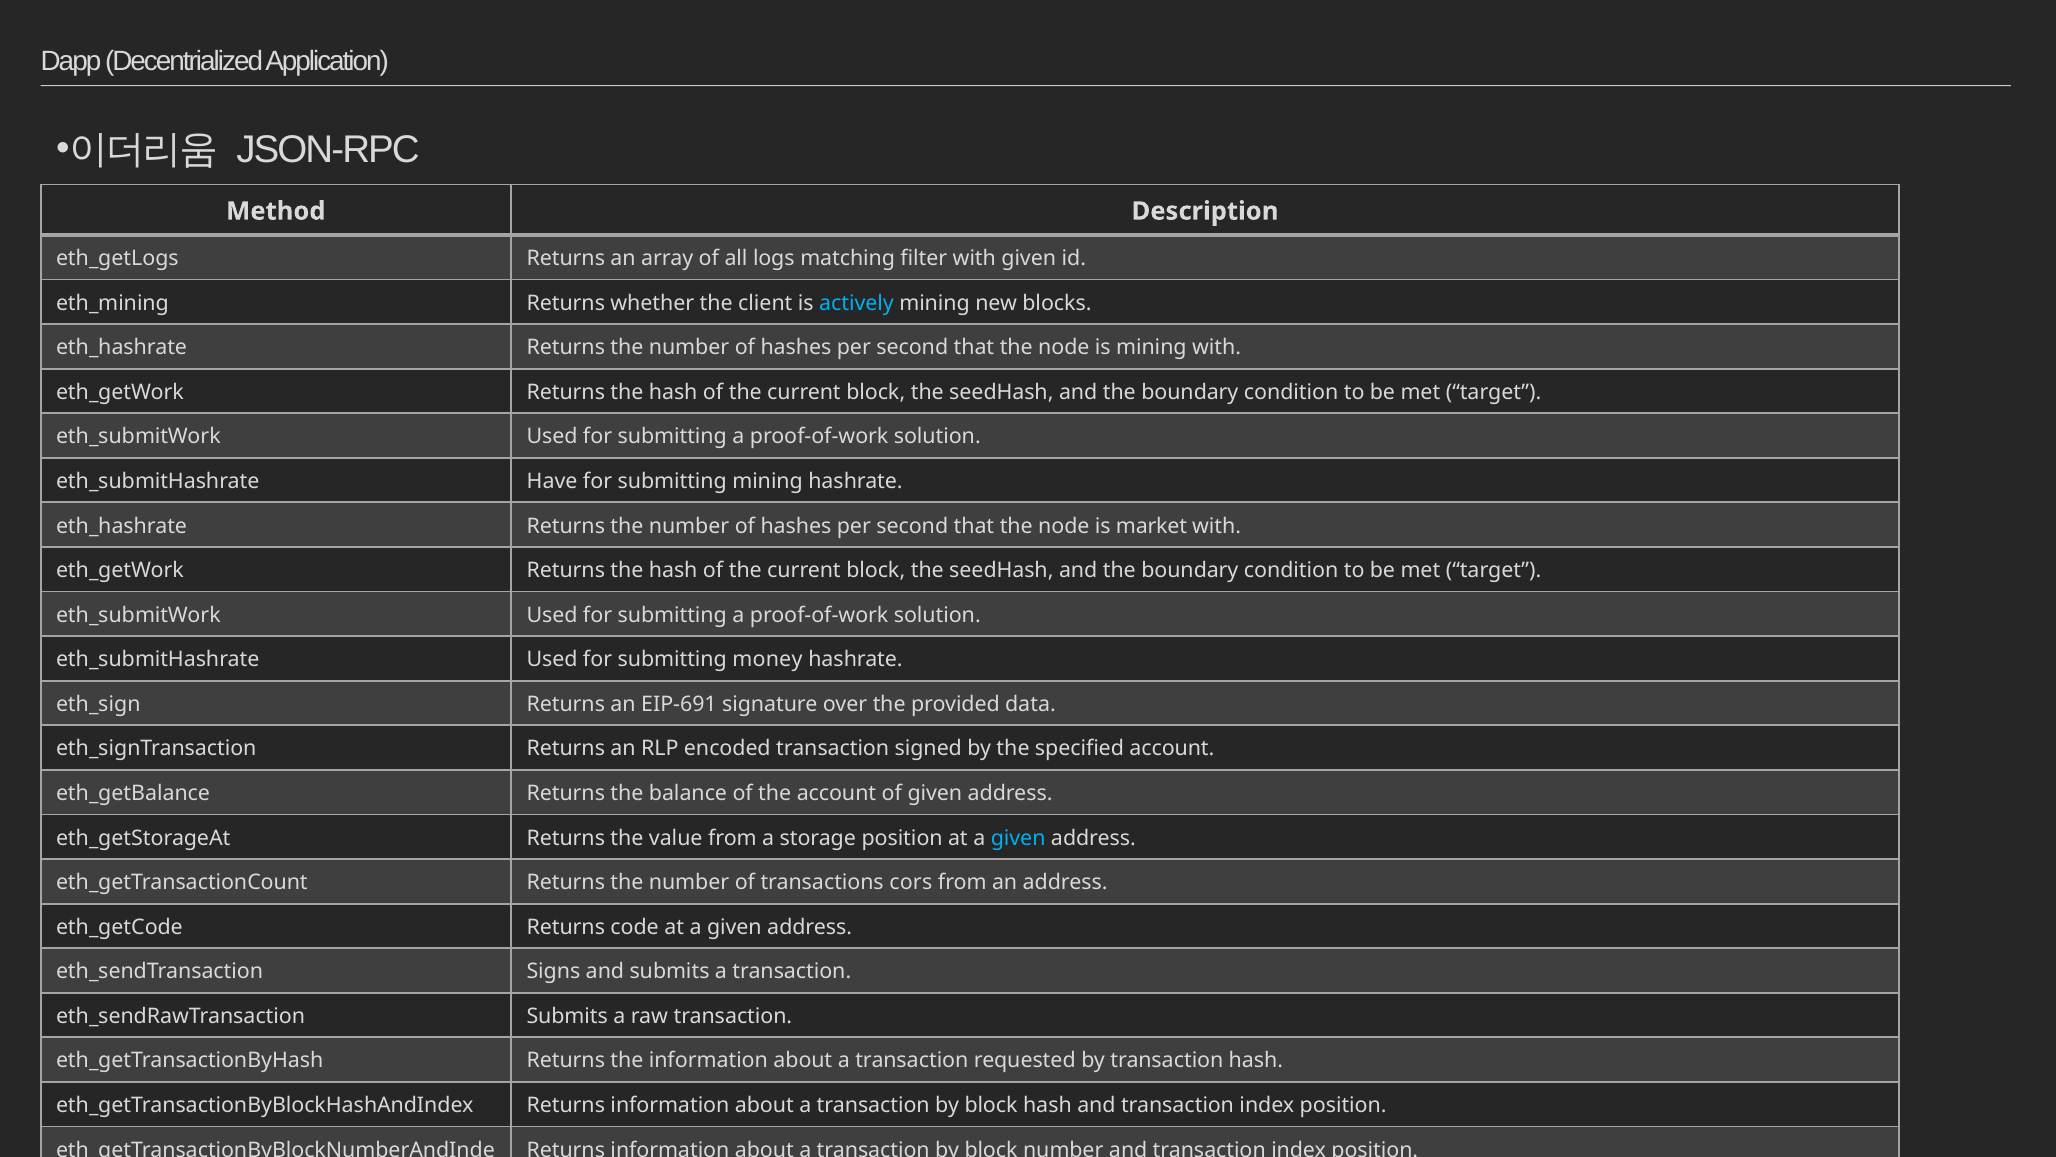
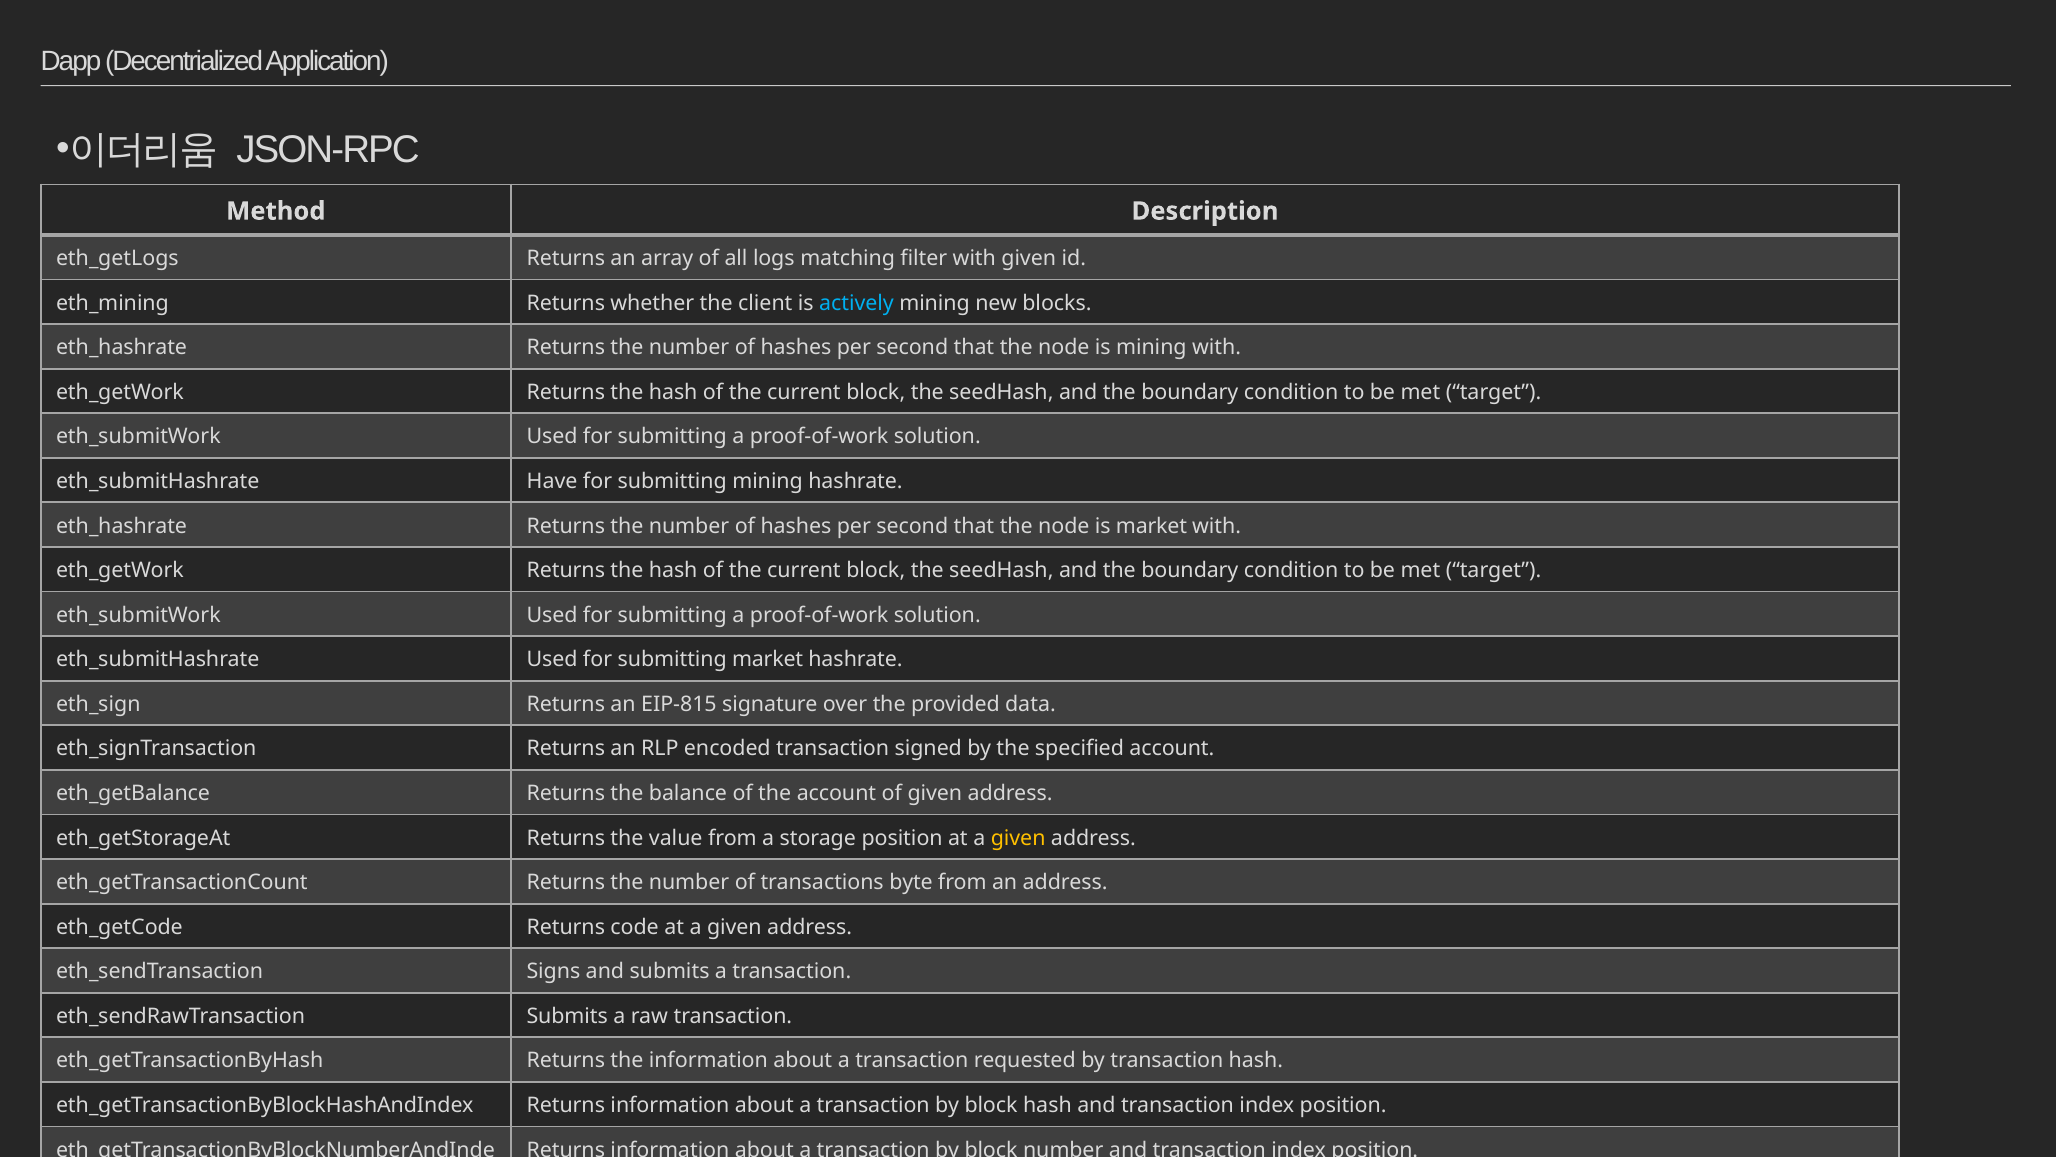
submitting money: money -> market
EIP-691: EIP-691 -> EIP-815
given at (1018, 838) colour: light blue -> yellow
cors: cors -> byte
